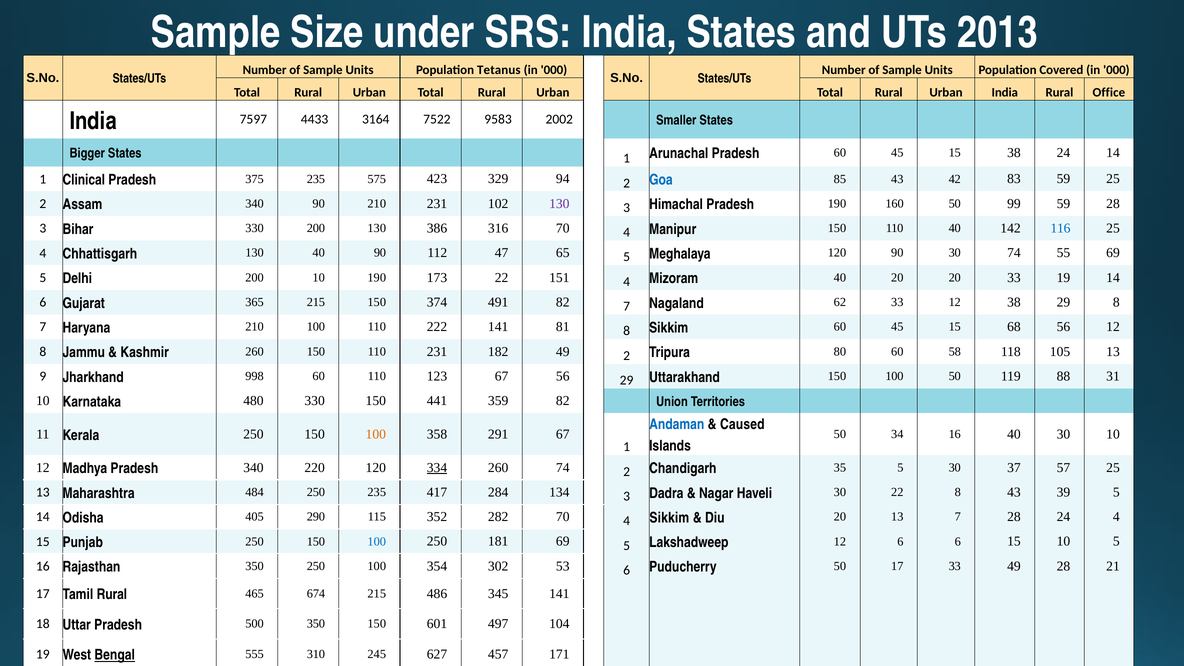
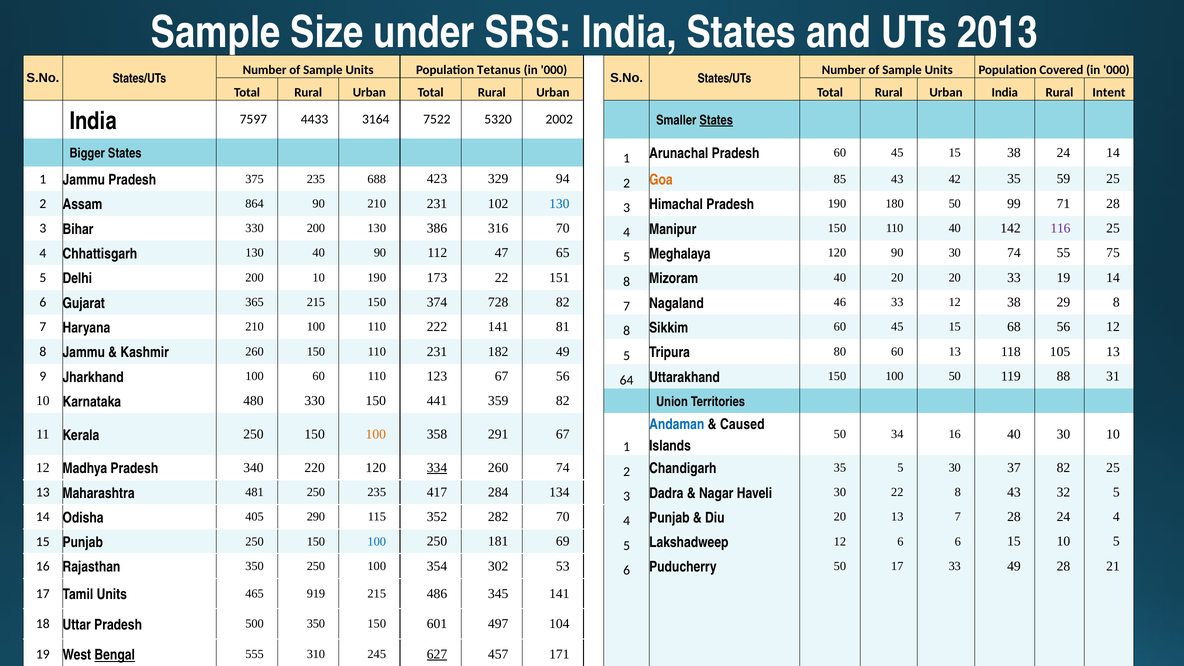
Office: Office -> Intent
9583: 9583 -> 5320
States at (716, 120) underline: none -> present
1 Clinical: Clinical -> Jammu
575: 575 -> 688
Goa colour: blue -> orange
42 83: 83 -> 35
Assam 340: 340 -> 864
130 at (559, 204) colour: purple -> blue
160: 160 -> 180
99 59: 59 -> 71
116 colour: blue -> purple
55 69: 69 -> 75
151 4: 4 -> 8
491: 491 -> 728
62: 62 -> 46
49 2: 2 -> 5
60 58: 58 -> 13
Jharkhand 998: 998 -> 100
56 29: 29 -> 64
37 57: 57 -> 82
484: 484 -> 481
39: 39 -> 32
4 Sikkim: Sikkim -> Punjab
Tamil Rural: Rural -> Units
674: 674 -> 919
627 underline: none -> present
